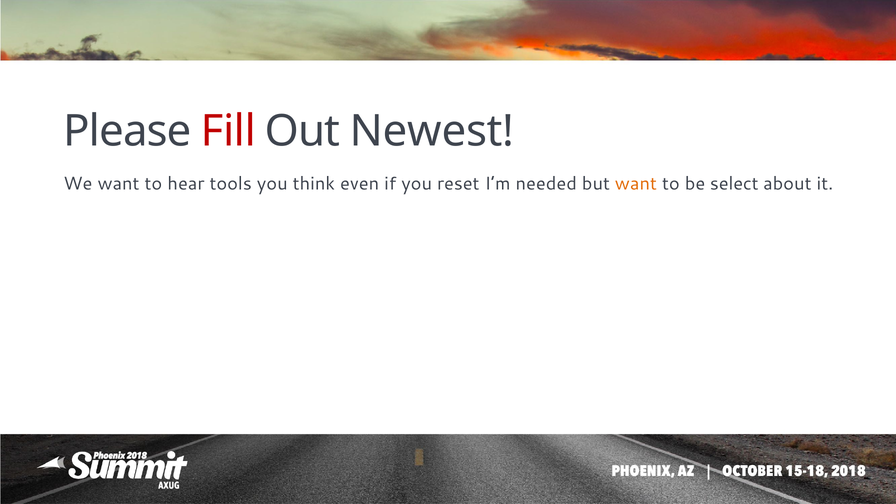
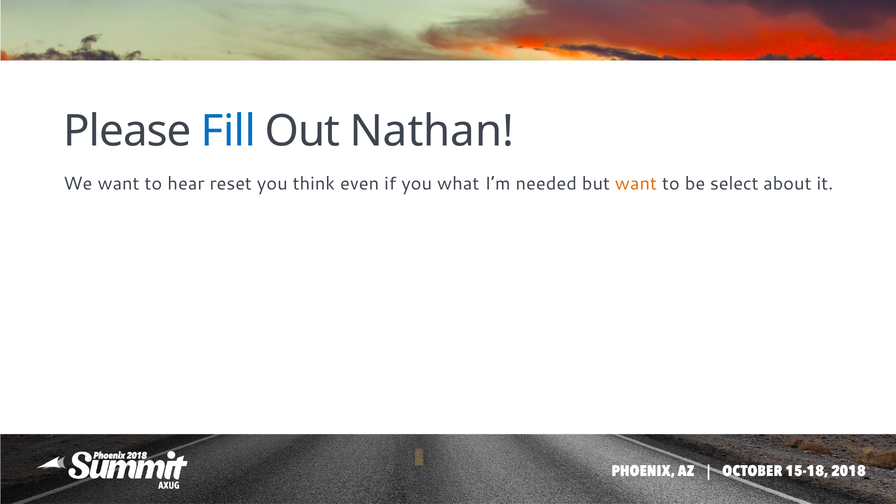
Fill colour: red -> blue
Newest: Newest -> Nathan
tools: tools -> reset
reset: reset -> what
